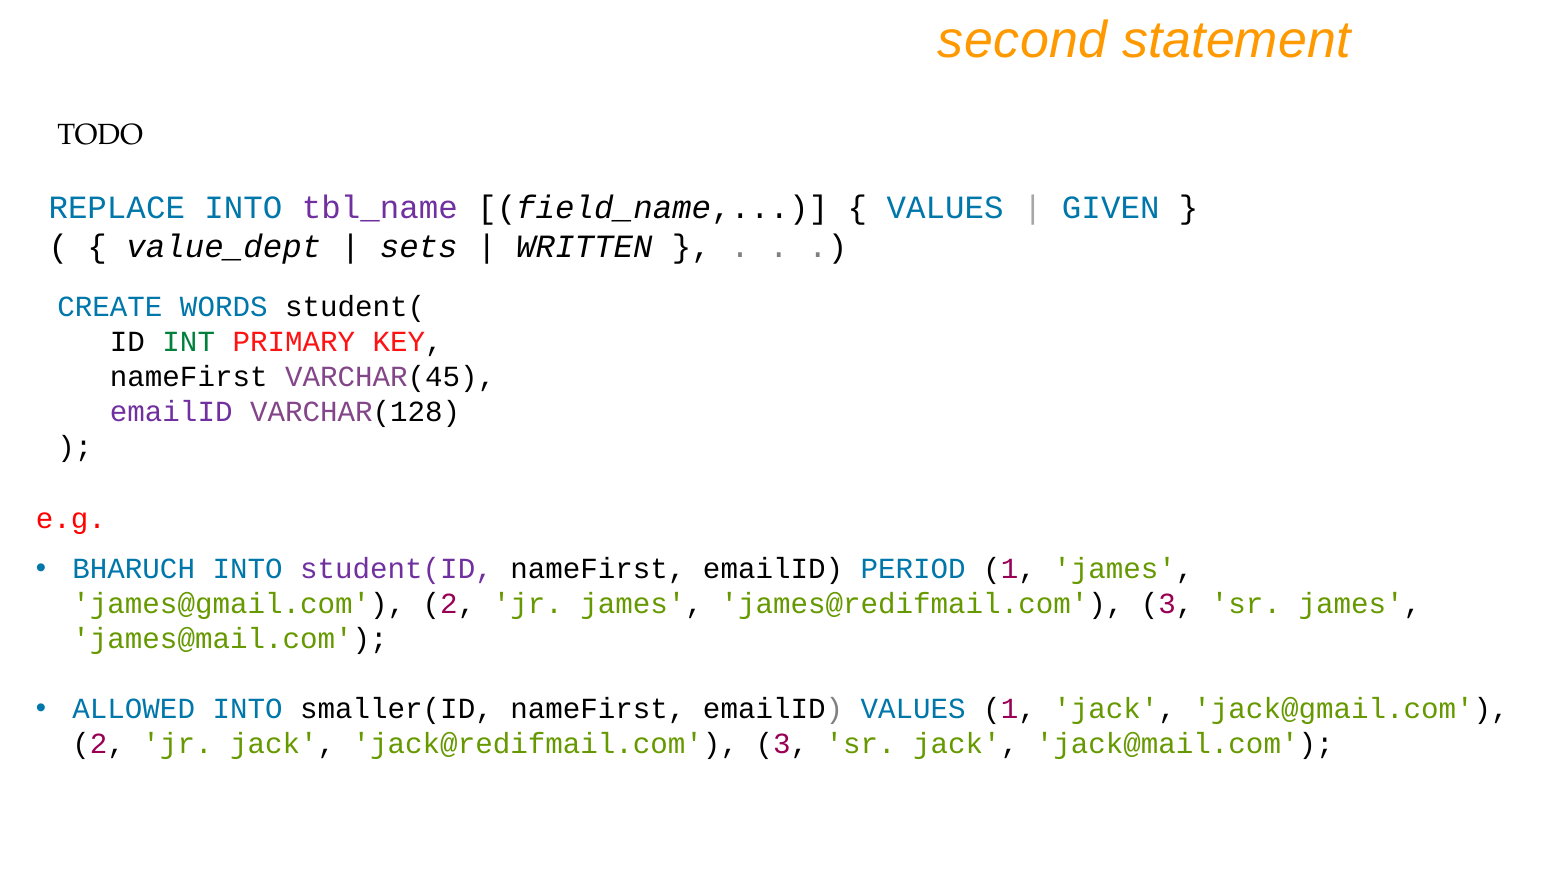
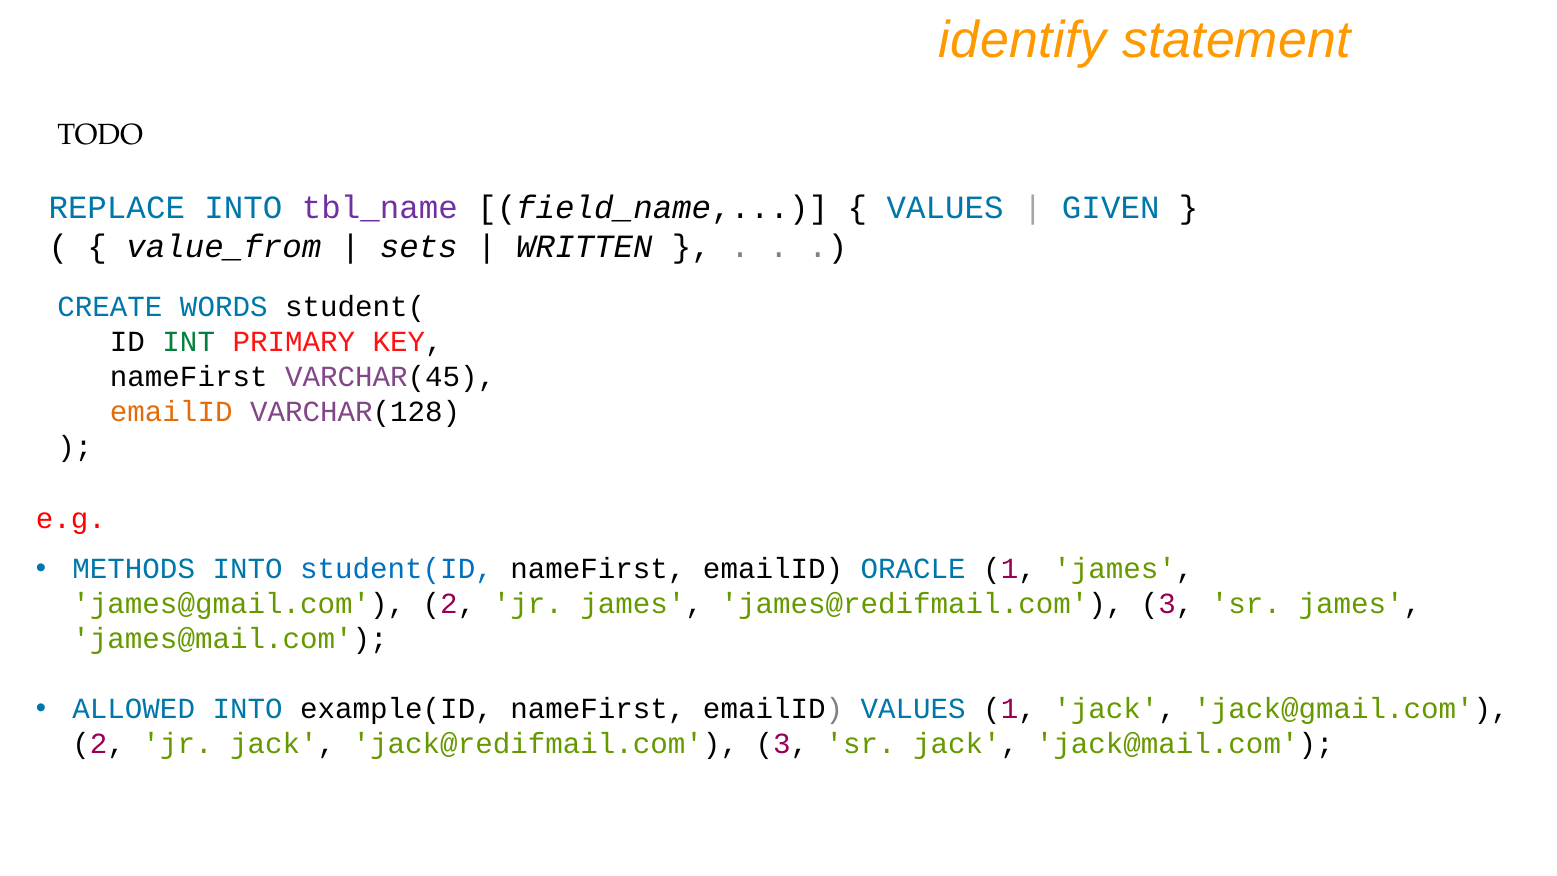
second: second -> identify
value_dept: value_dept -> value_from
emailID at (171, 412) colour: purple -> orange
BHARUCH: BHARUCH -> METHODS
student(ID colour: purple -> blue
PERIOD: PERIOD -> ORACLE
smaller(ID: smaller(ID -> example(ID
